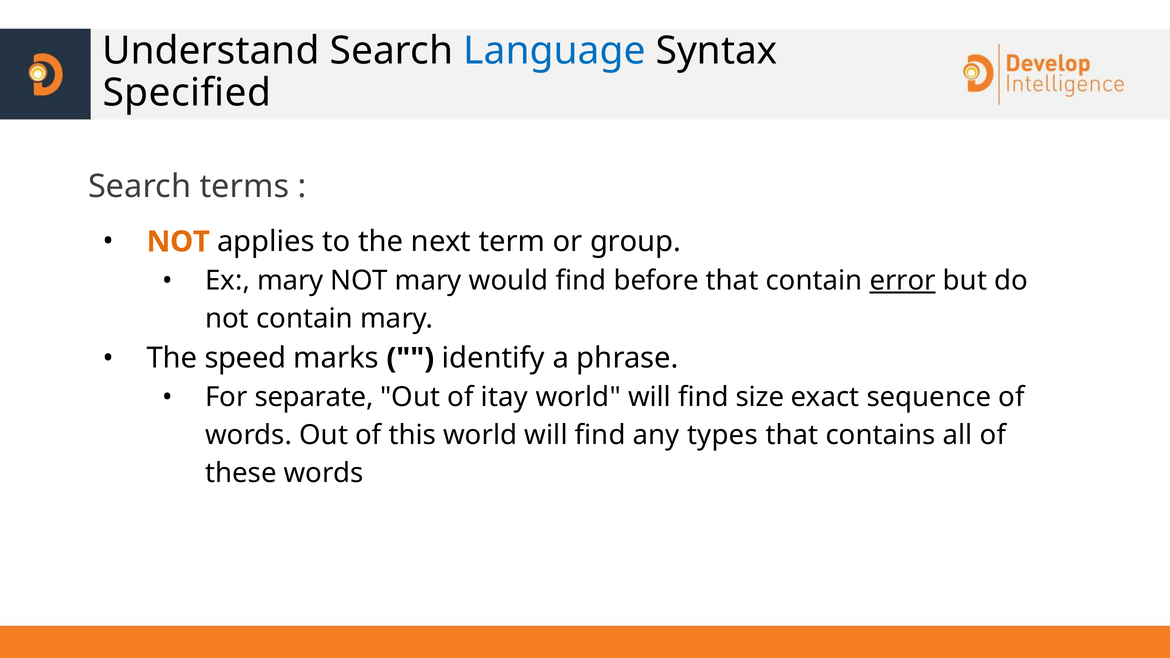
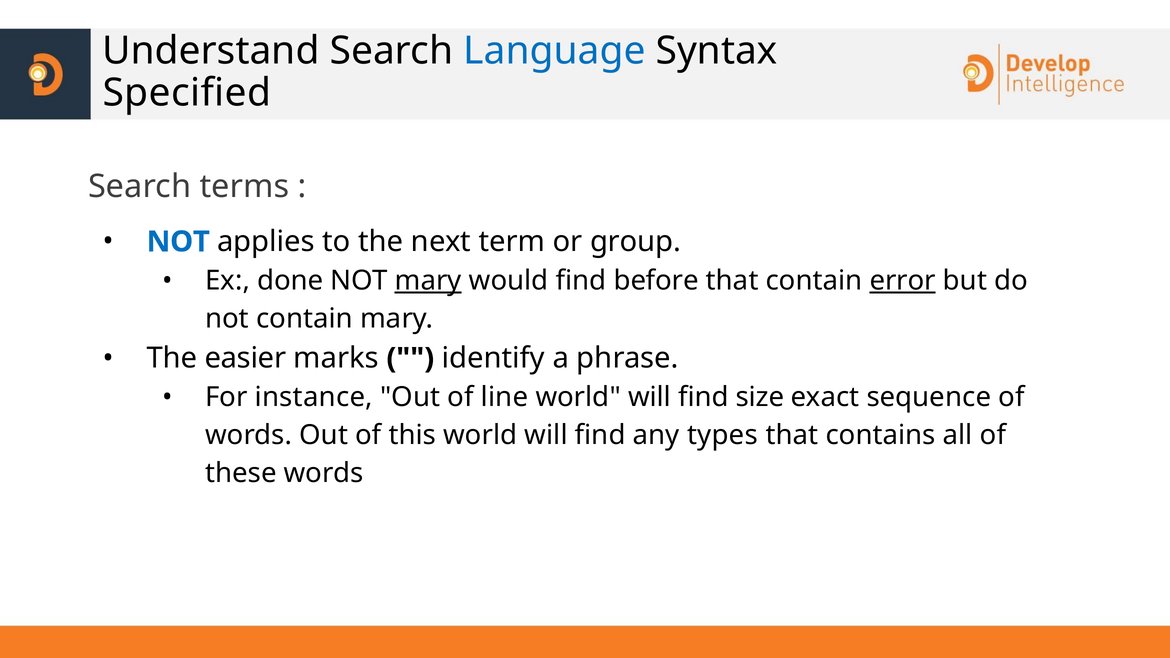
NOT at (178, 242) colour: orange -> blue
Ex mary: mary -> done
mary at (428, 281) underline: none -> present
speed: speed -> easier
separate: separate -> instance
itay: itay -> line
